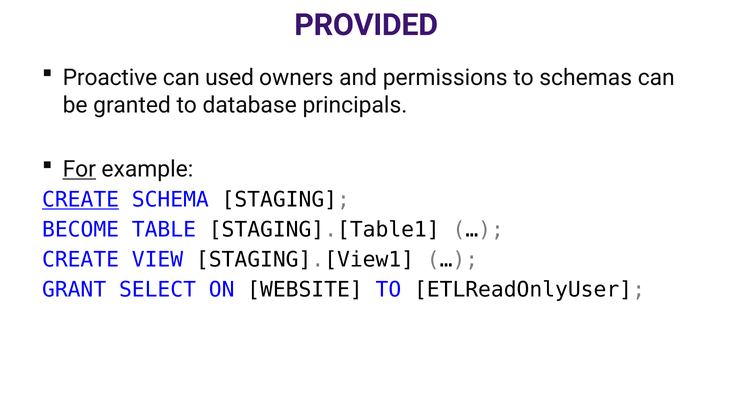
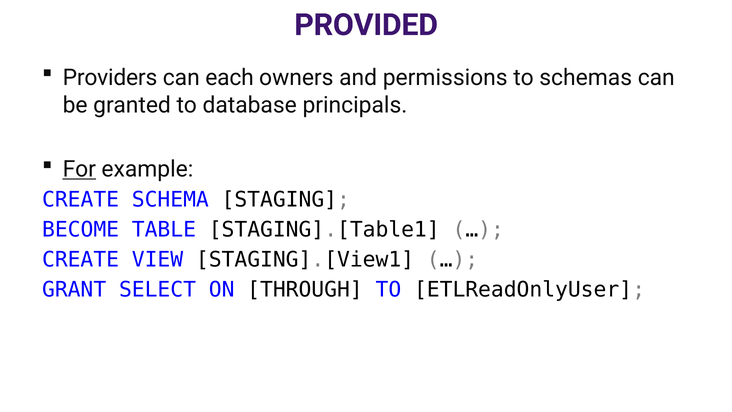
Proactive: Proactive -> Providers
used: used -> each
CREATE at (81, 200) underline: present -> none
WEBSITE: WEBSITE -> THROUGH
